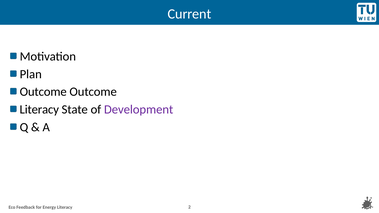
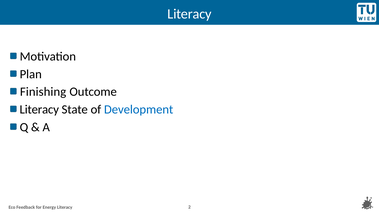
Current at (190, 14): Current -> Literacy
Outcome at (43, 92): Outcome -> Finishing
Development colour: purple -> blue
